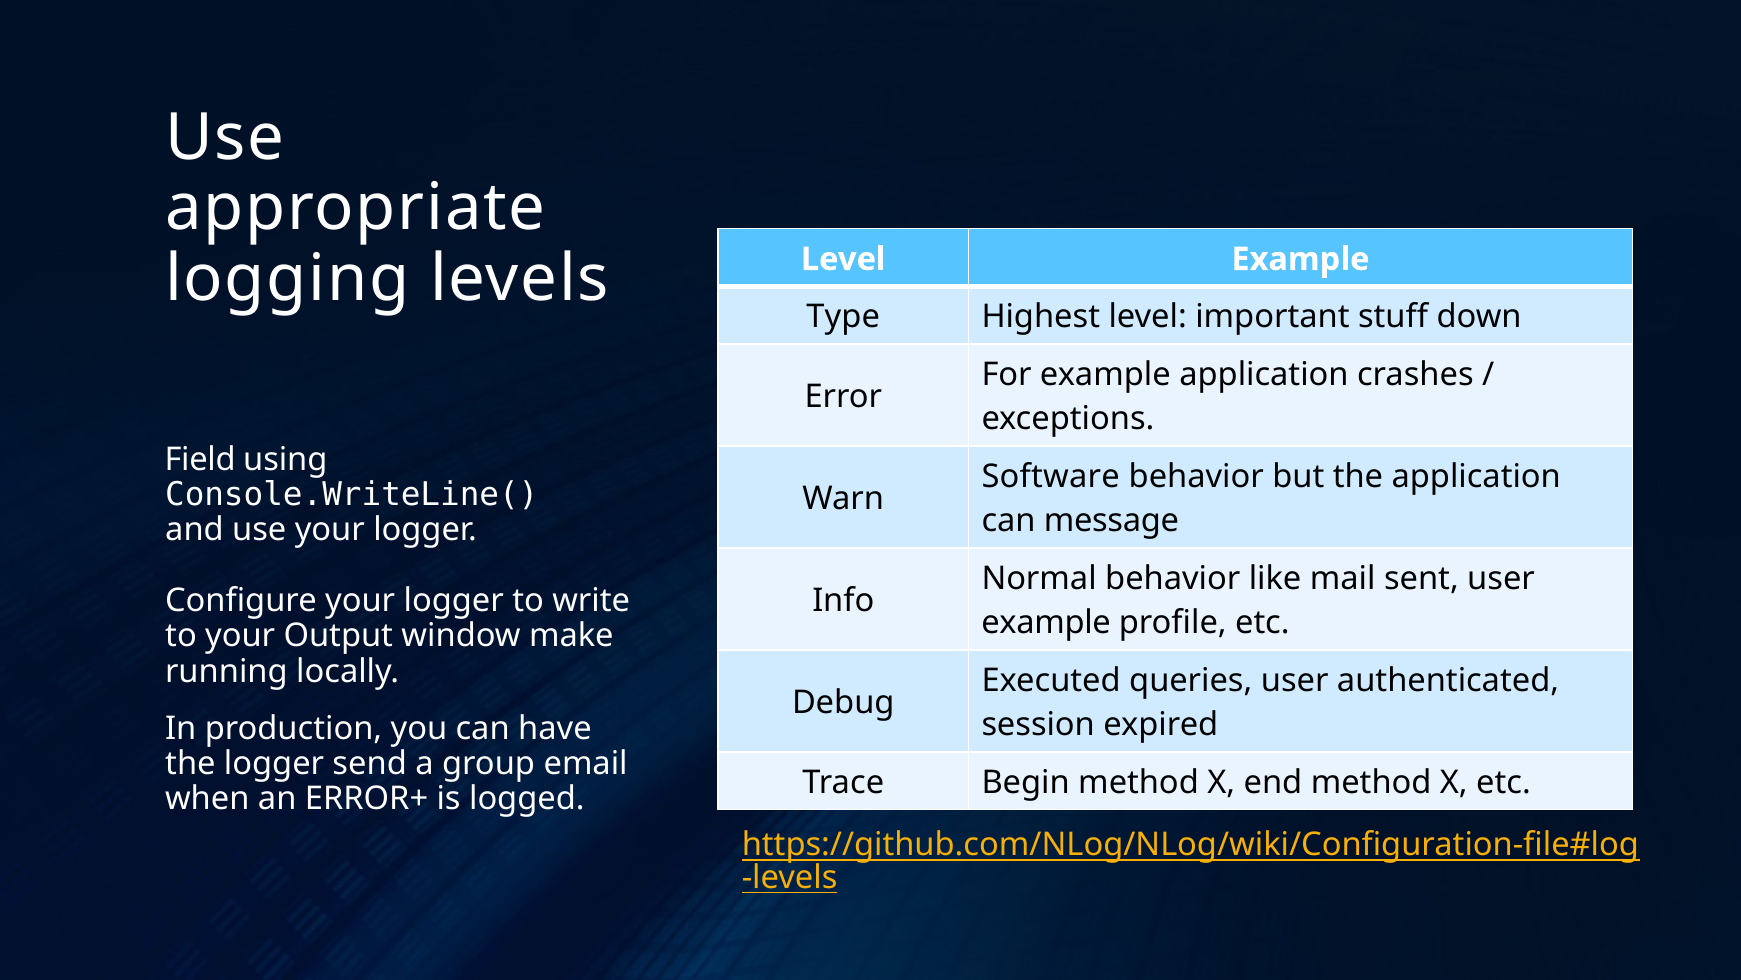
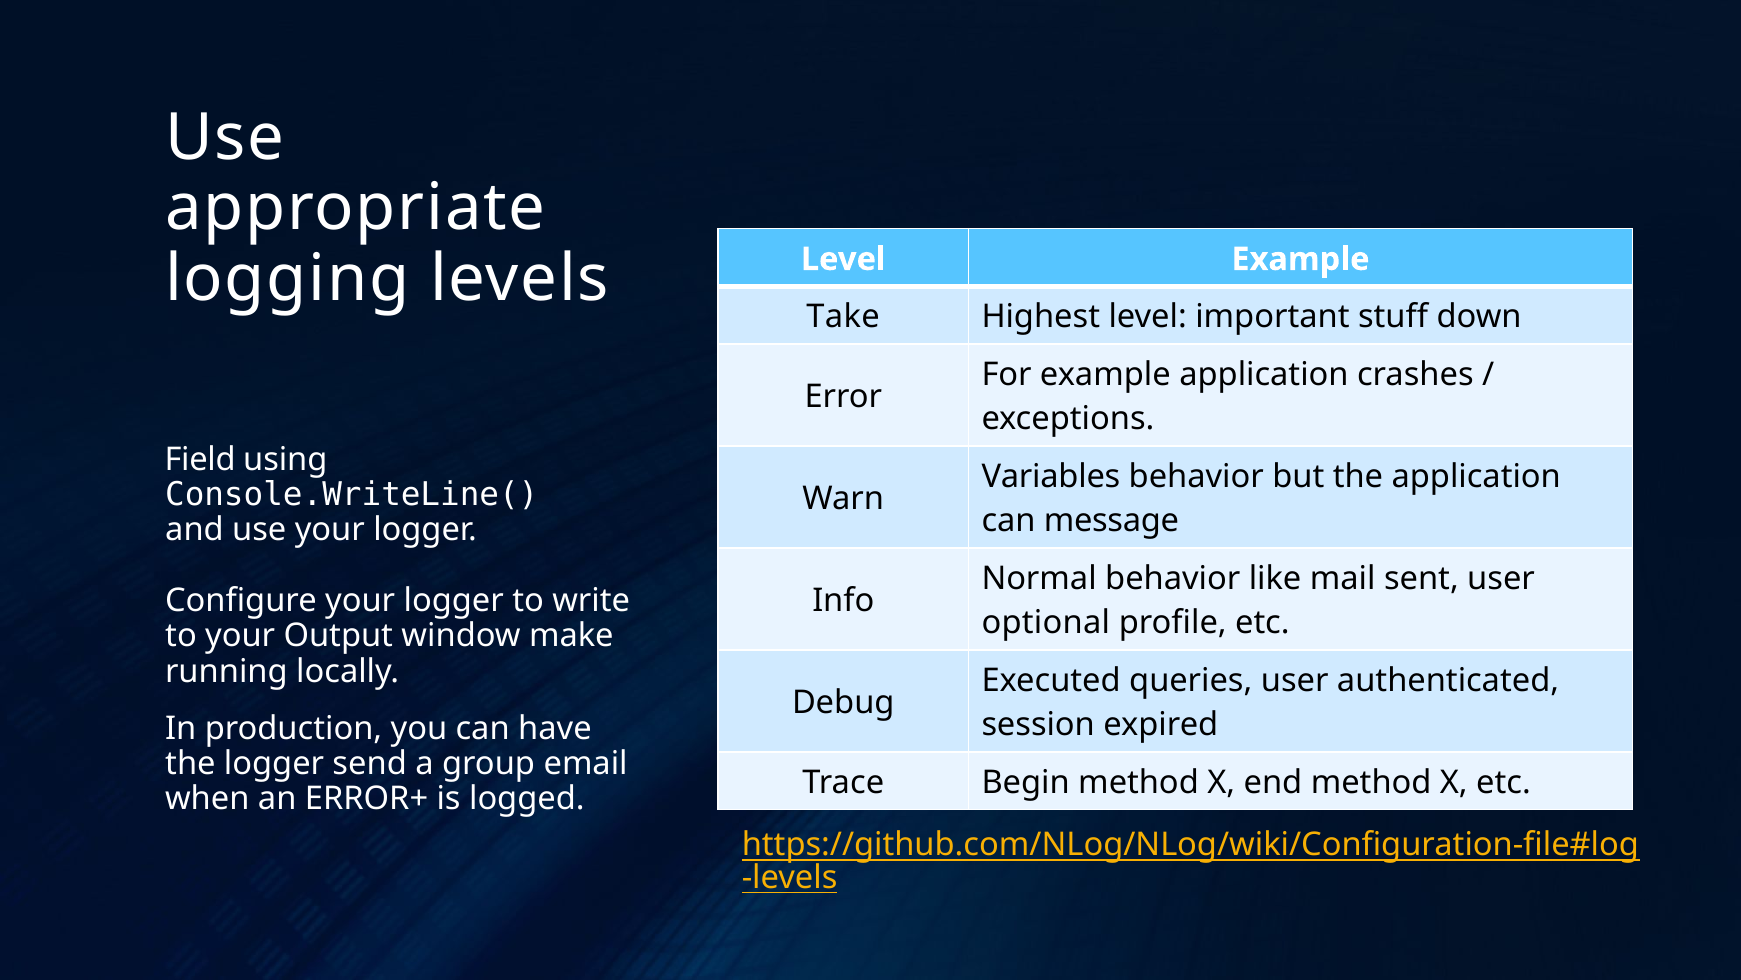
Type: Type -> Take
Software: Software -> Variables
example at (1046, 623): example -> optional
